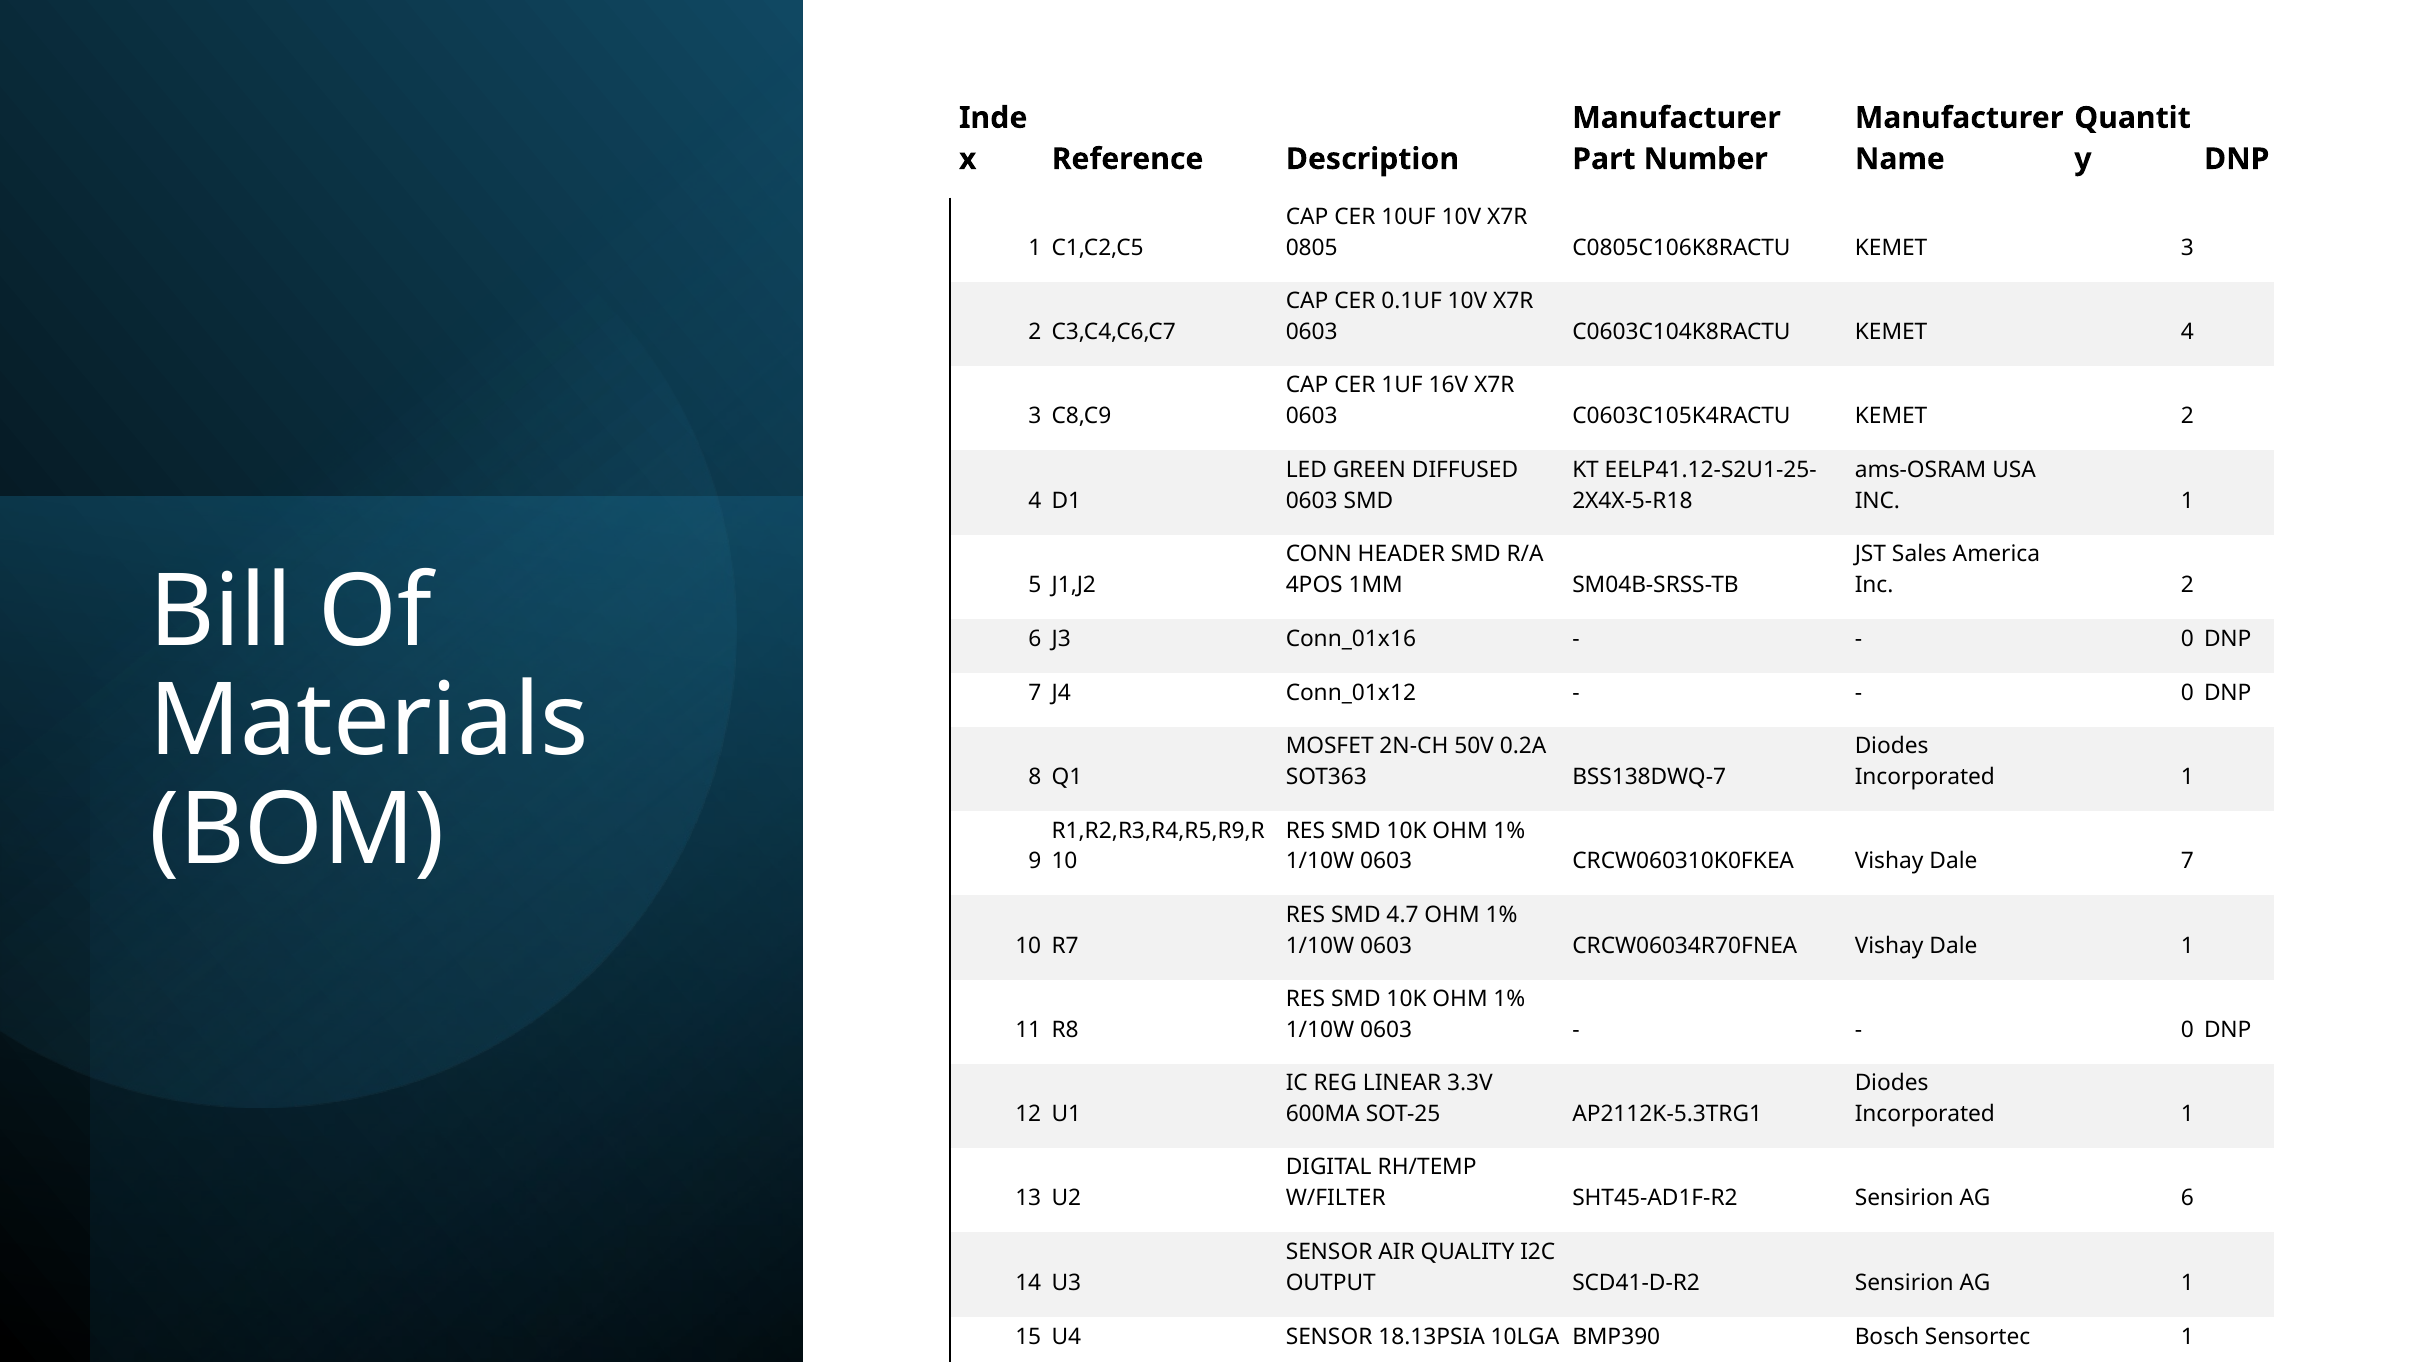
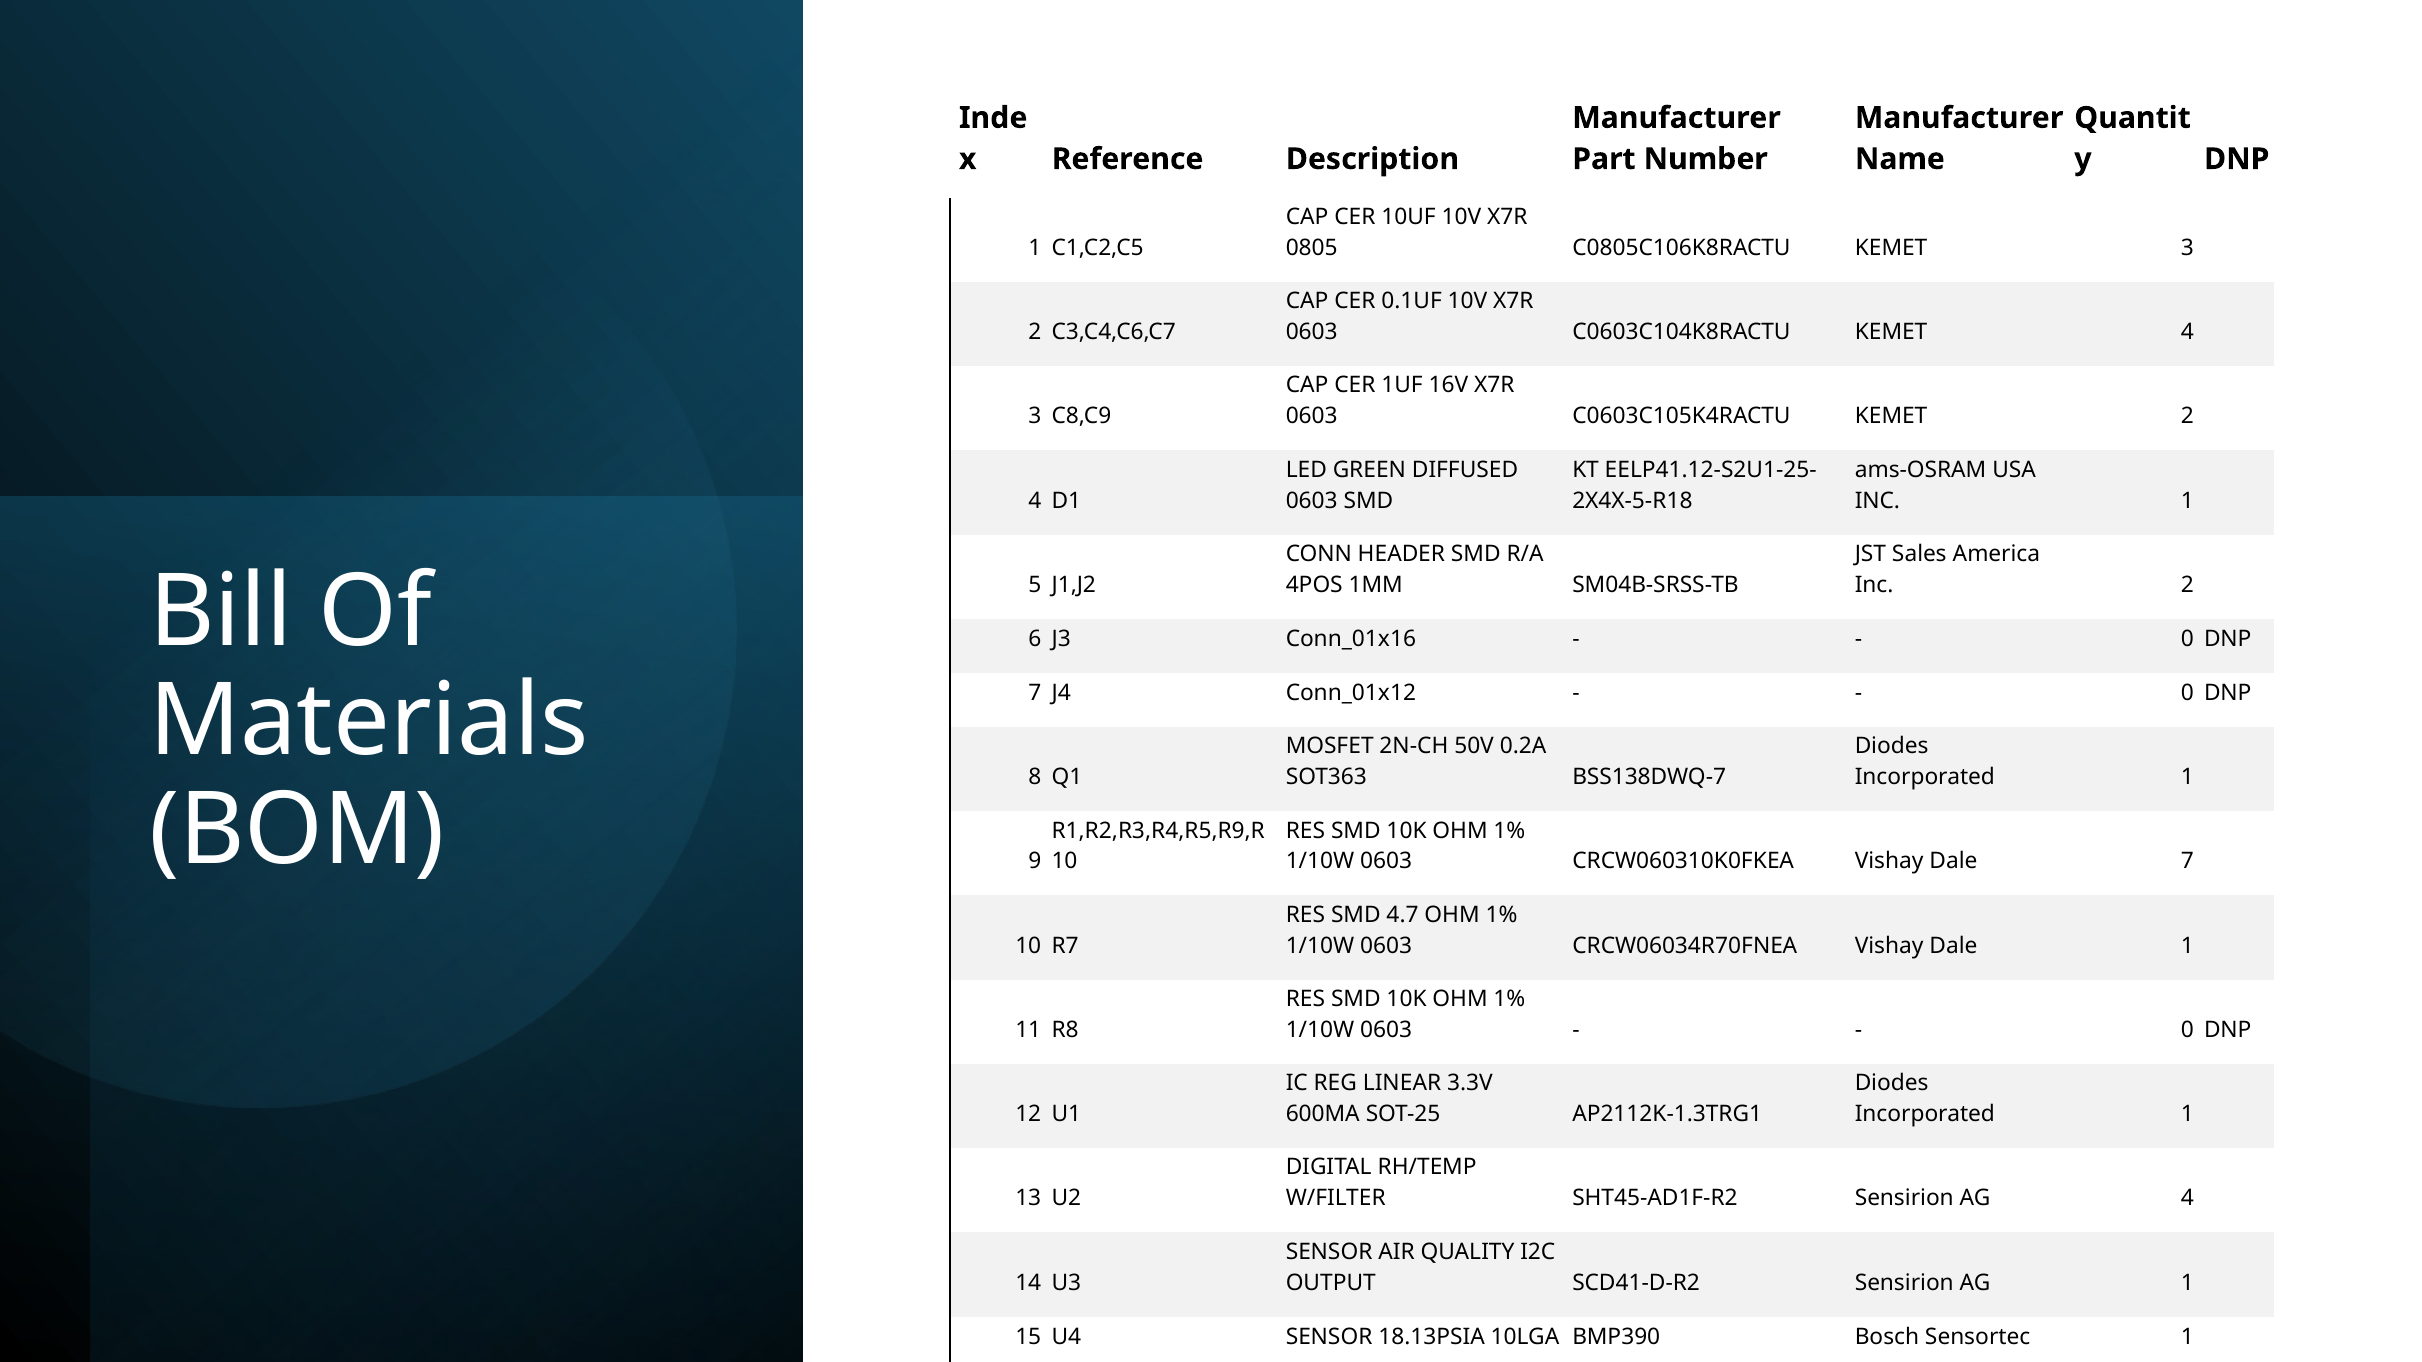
AP2112K-5.3TRG1: AP2112K-5.3TRG1 -> AP2112K-1.3TRG1
AG 6: 6 -> 4
